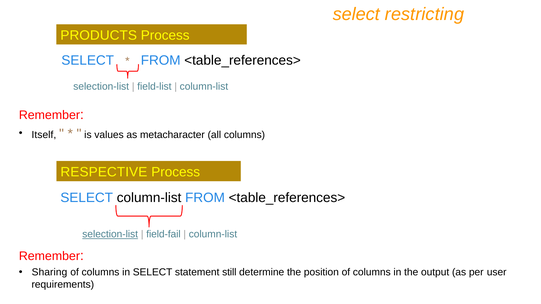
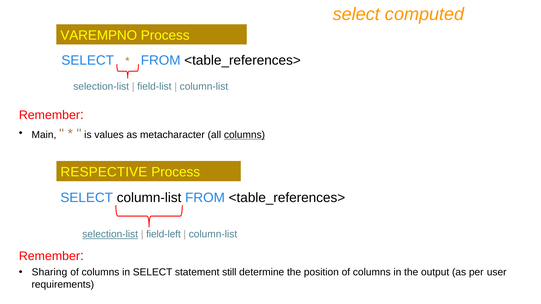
restricting: restricting -> computed
PRODUCTS: PRODUCTS -> VAREMPNO
Itself: Itself -> Main
columns at (244, 135) underline: none -> present
field-fail: field-fail -> field-left
